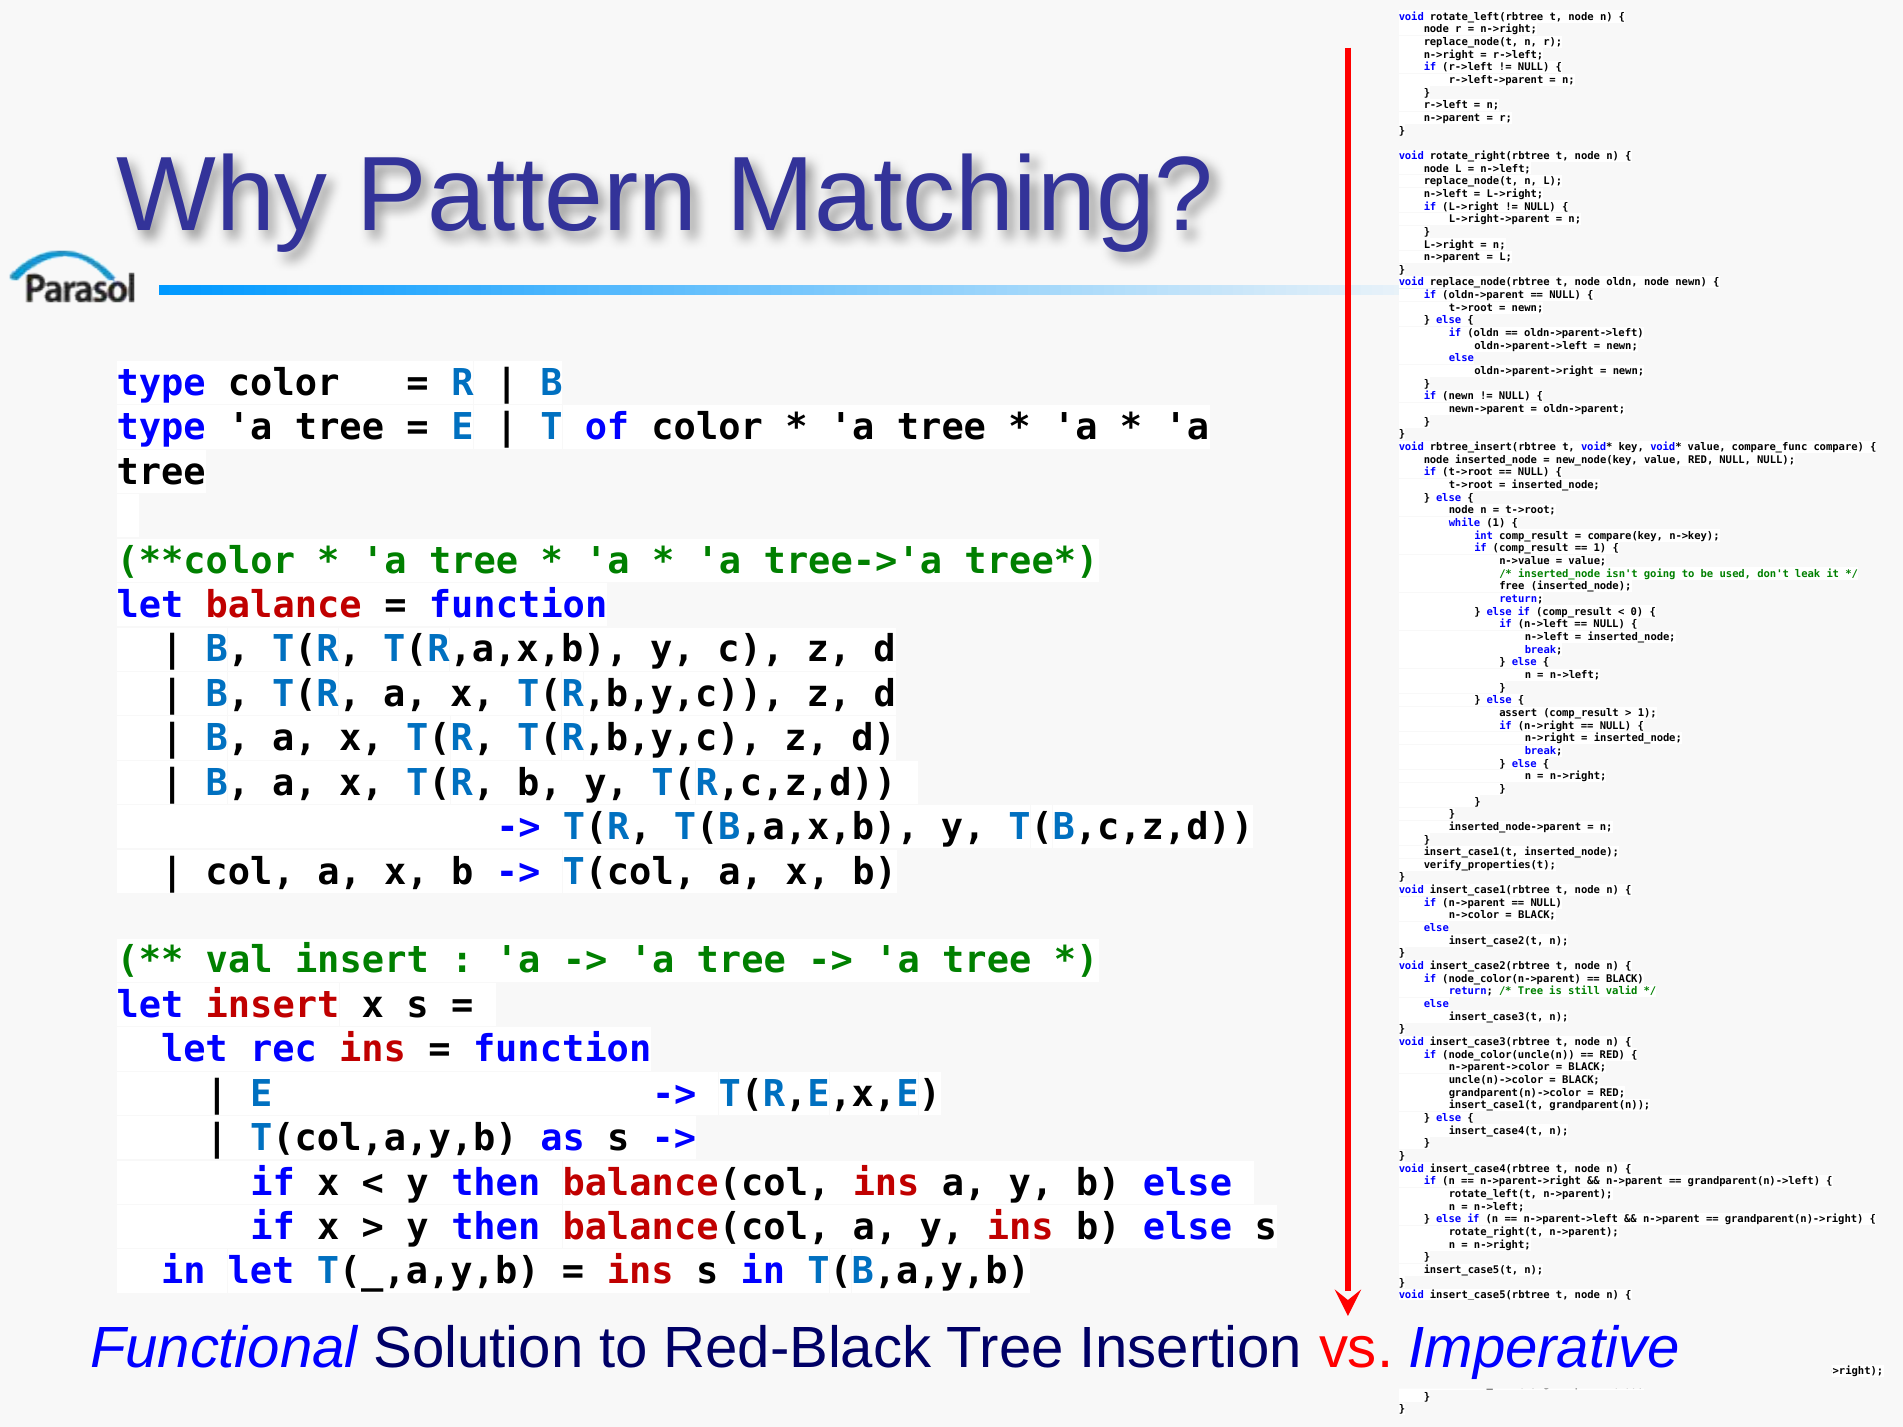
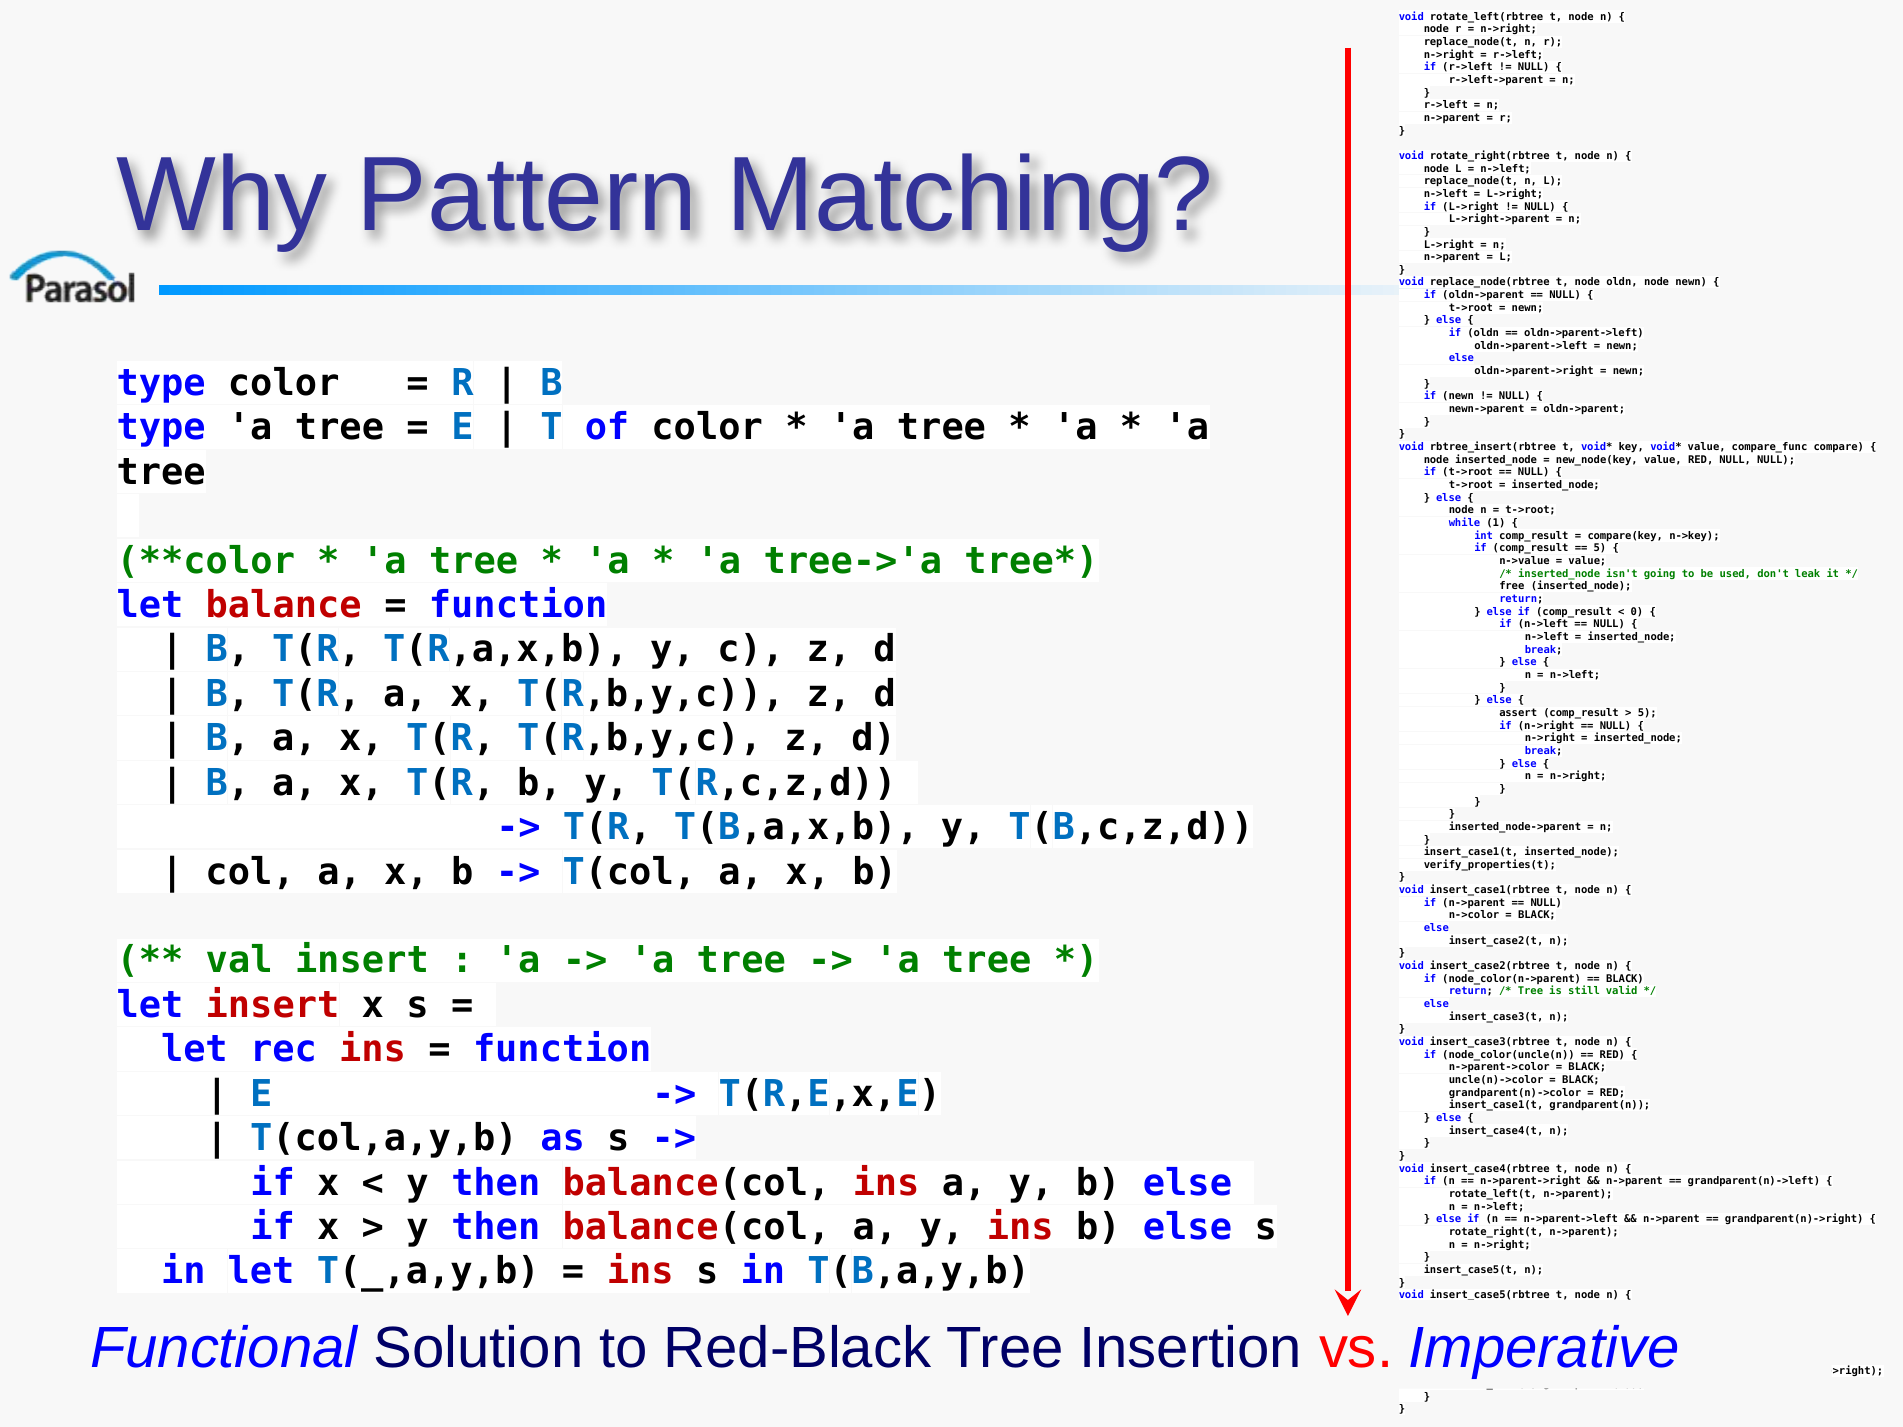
1 at (1600, 548): 1 -> 5
1 at (1647, 713): 1 -> 5
